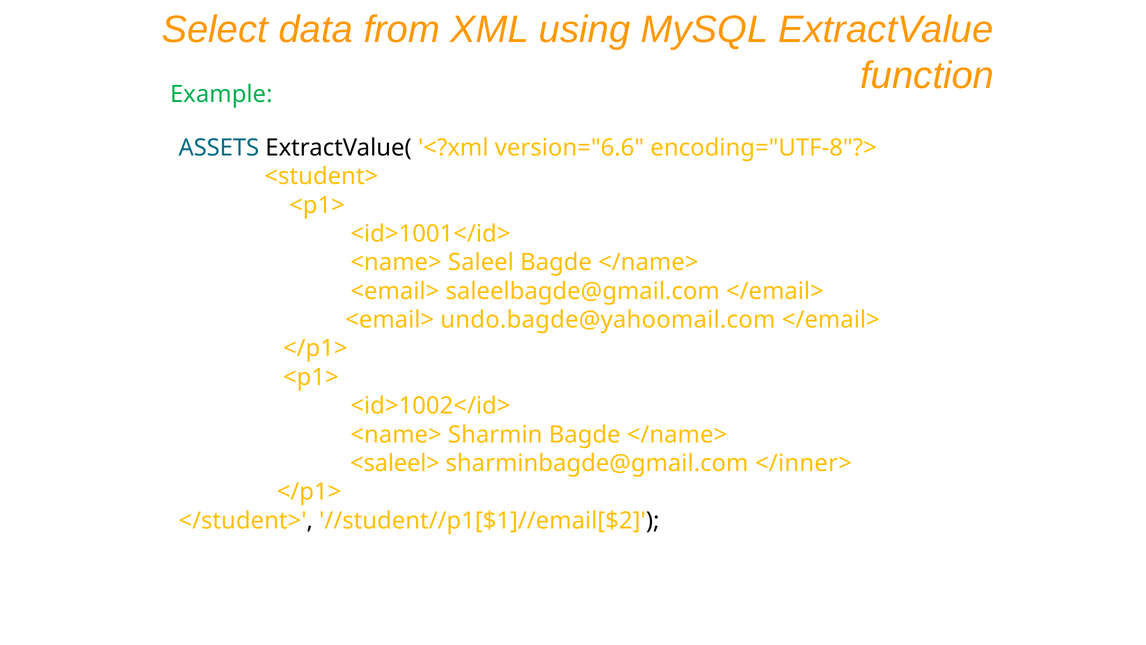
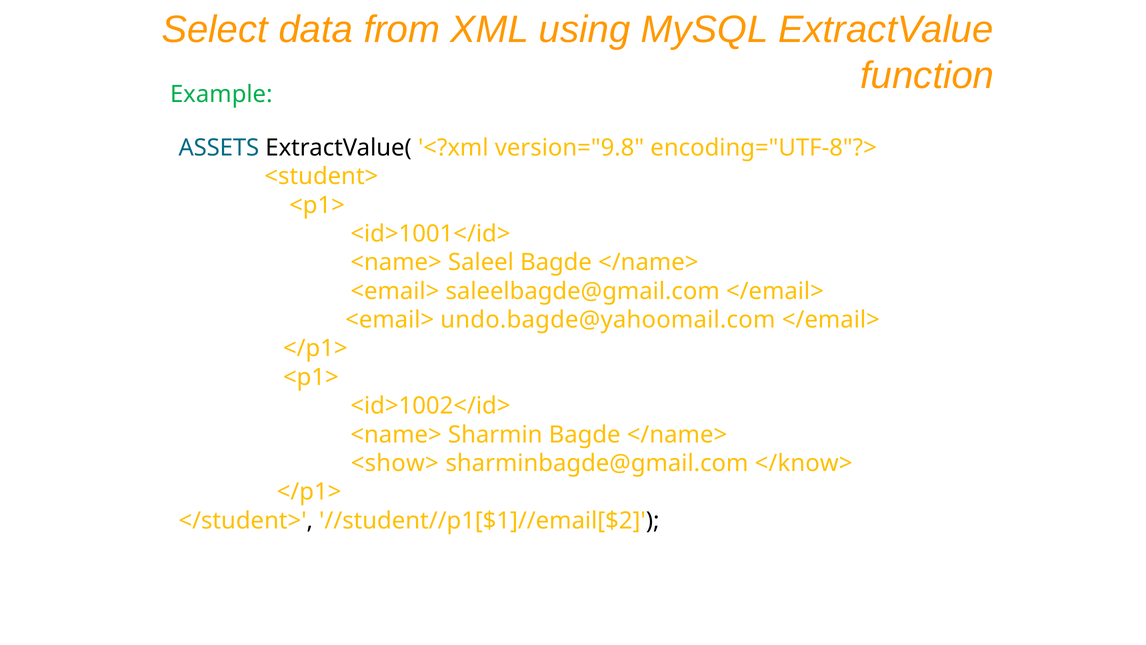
version="6.6: version="6.6 -> version="9.8
<saleel>: <saleel> -> <show>
</inner>: </inner> -> </know>
